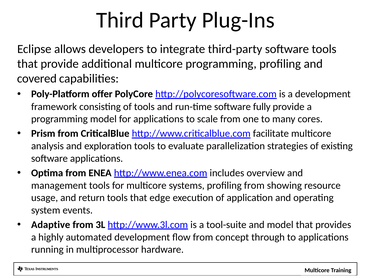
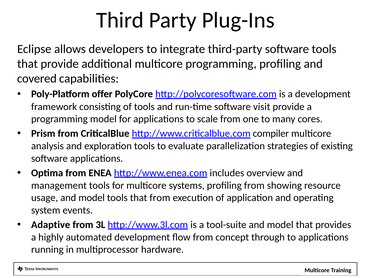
fully: fully -> visit
facilitate: facilitate -> compiler
usage and return: return -> model
that edge: edge -> from
